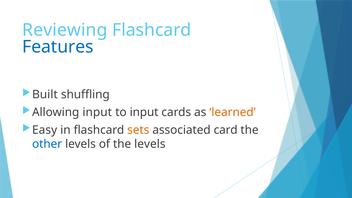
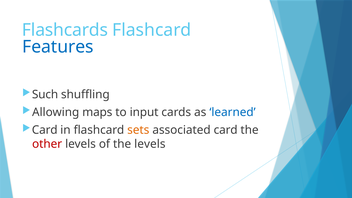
Reviewing: Reviewing -> Flashcards
Built: Built -> Such
Allowing input: input -> maps
learned colour: orange -> blue
Easy at (45, 130): Easy -> Card
other colour: blue -> red
